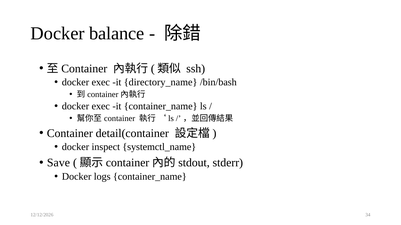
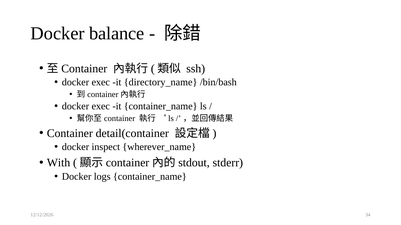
systemctl_name: systemctl_name -> wherever_name
Save: Save -> With
